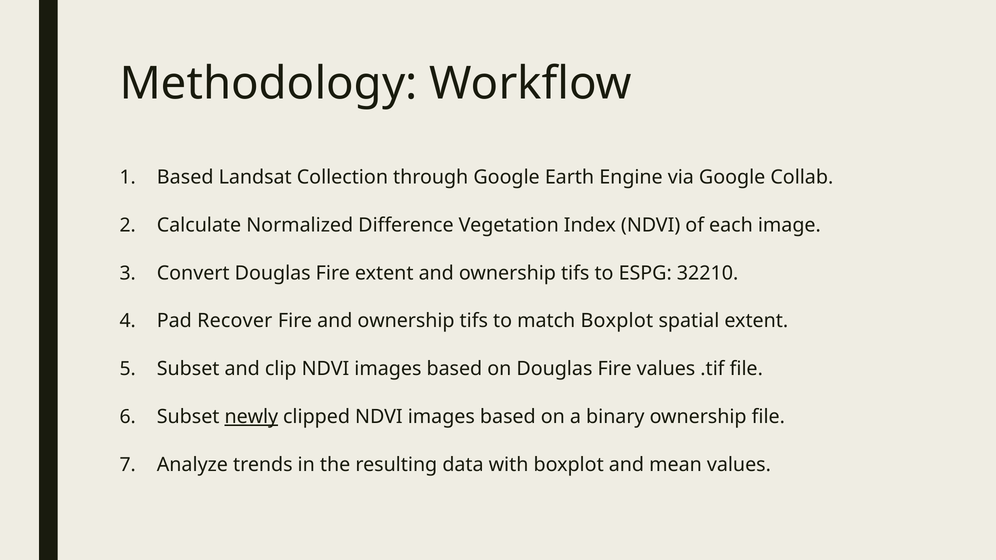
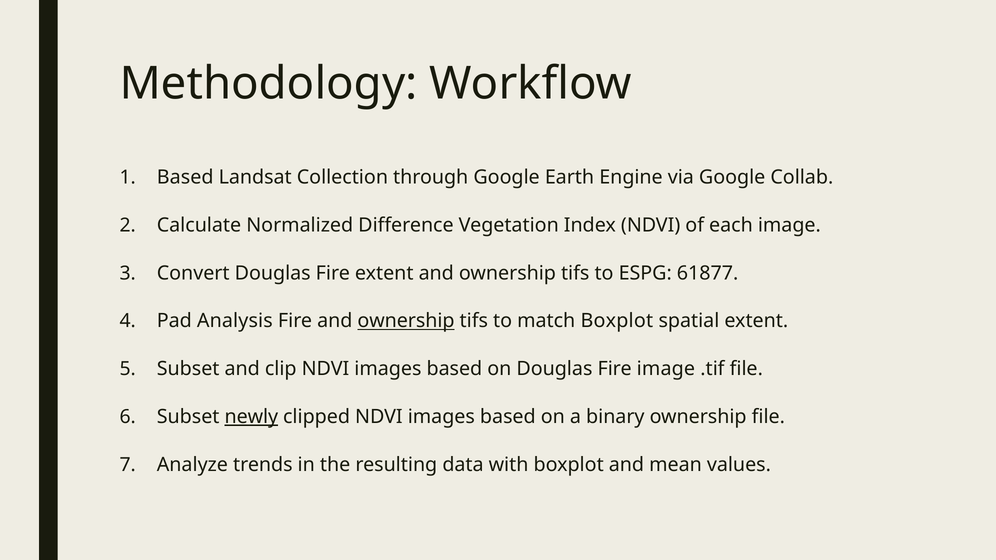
32210: 32210 -> 61877
Recover: Recover -> Analysis
ownership at (406, 321) underline: none -> present
Fire values: values -> image
